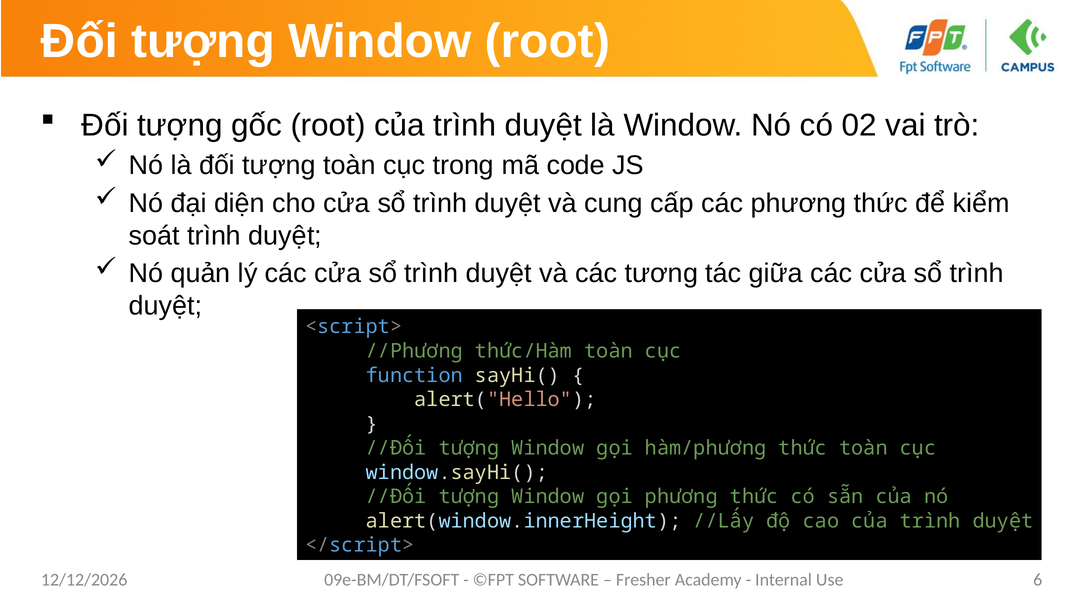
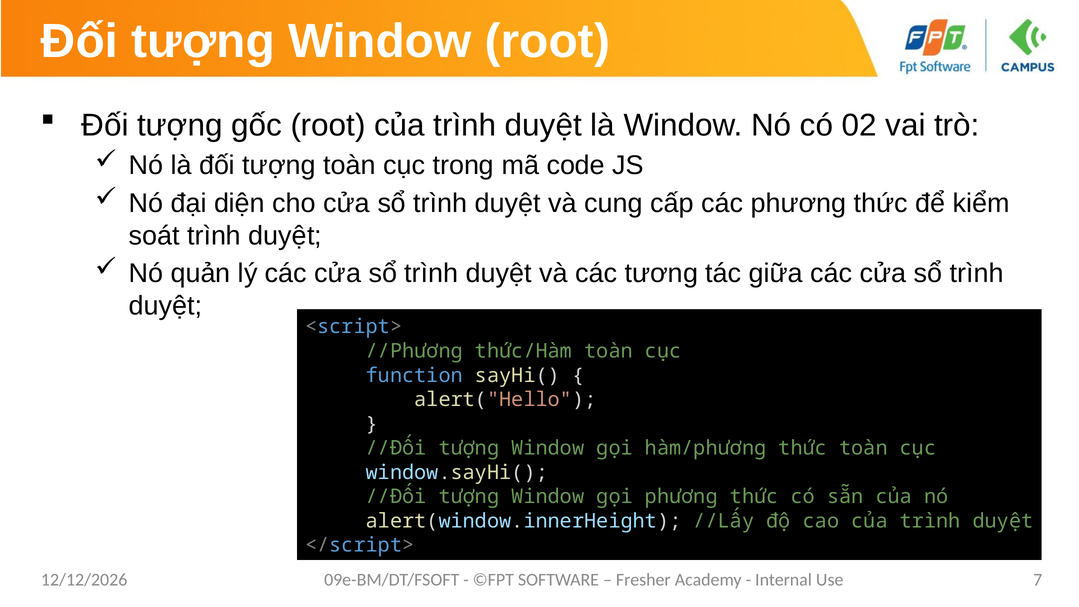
6: 6 -> 7
